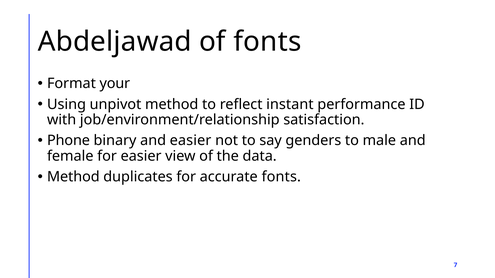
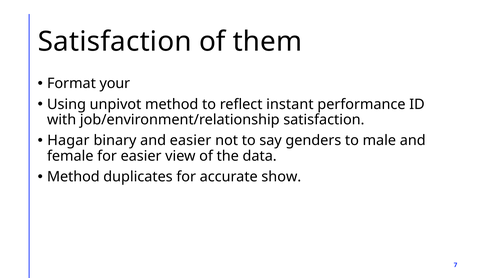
Abdeljawad at (115, 42): Abdeljawad -> Satisfaction
of fonts: fonts -> them
Phone: Phone -> Hagar
accurate fonts: fonts -> show
